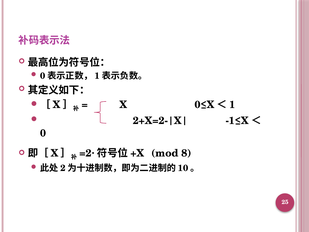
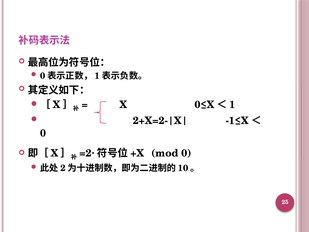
mod 8: 8 -> 0
